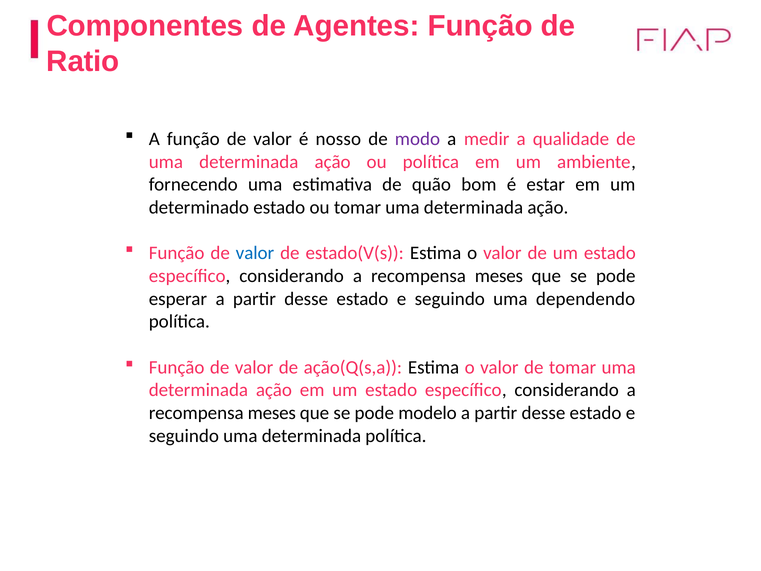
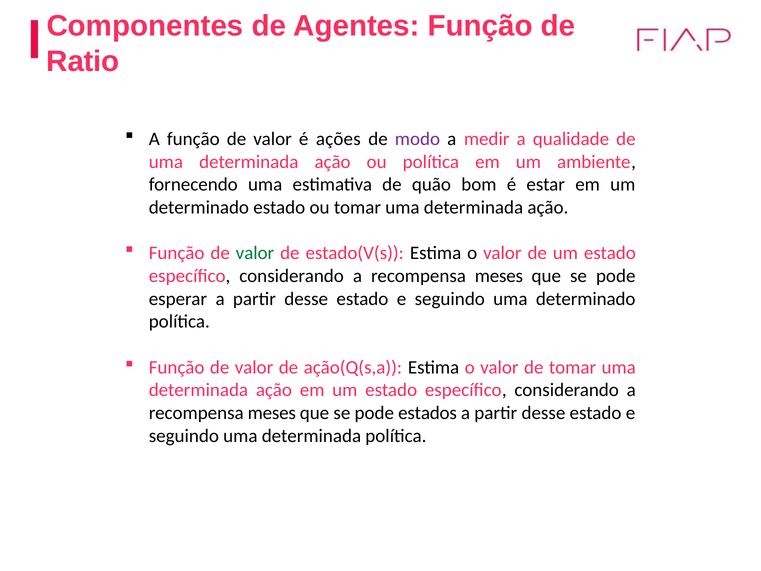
nosso: nosso -> ações
valor at (255, 253) colour: blue -> green
uma dependendo: dependendo -> determinado
modelo: modelo -> estados
